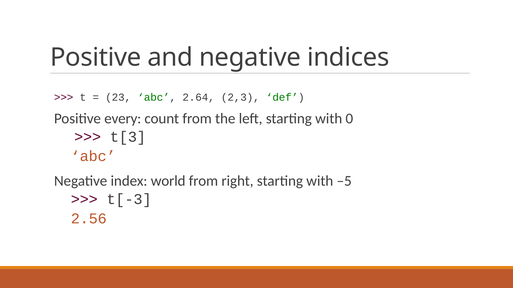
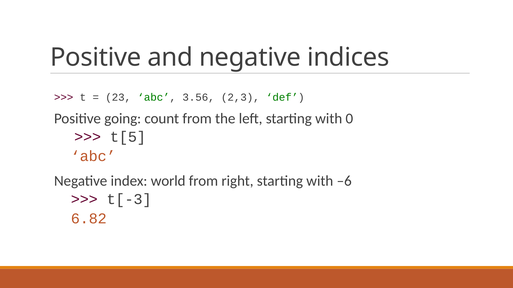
2.64: 2.64 -> 3.56
every: every -> going
t[3: t[3 -> t[5
–5: –5 -> –6
2.56: 2.56 -> 6.82
